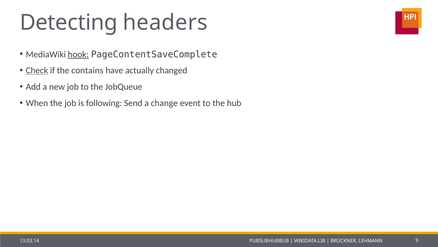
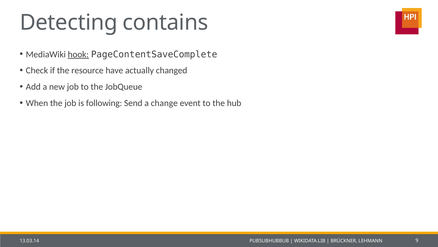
headers: headers -> contains
Check underline: present -> none
contains: contains -> resource
